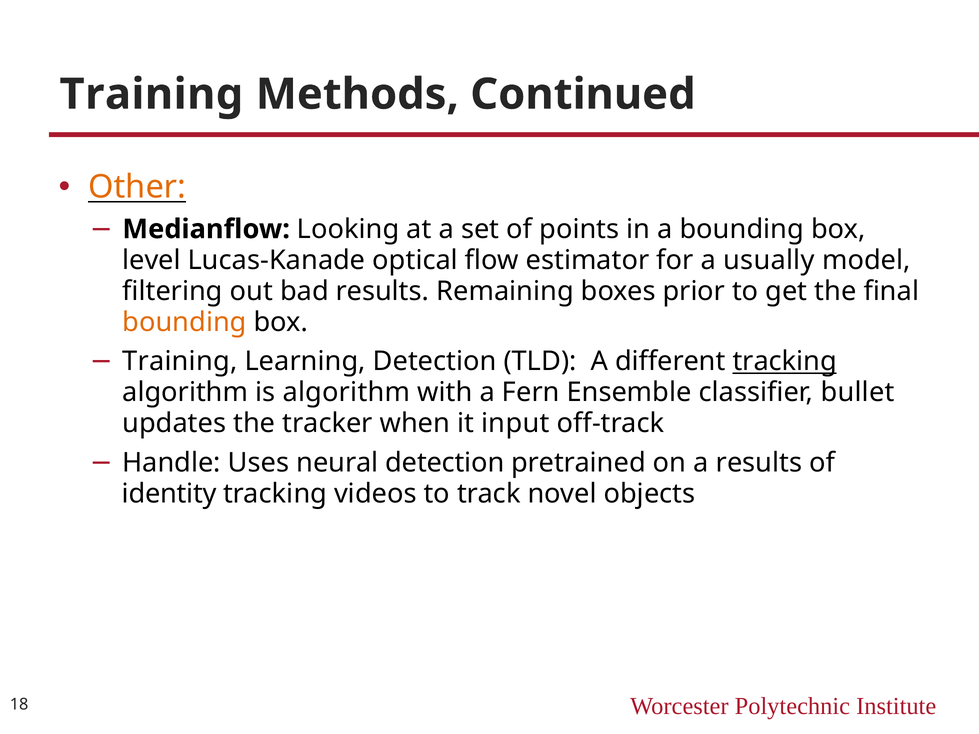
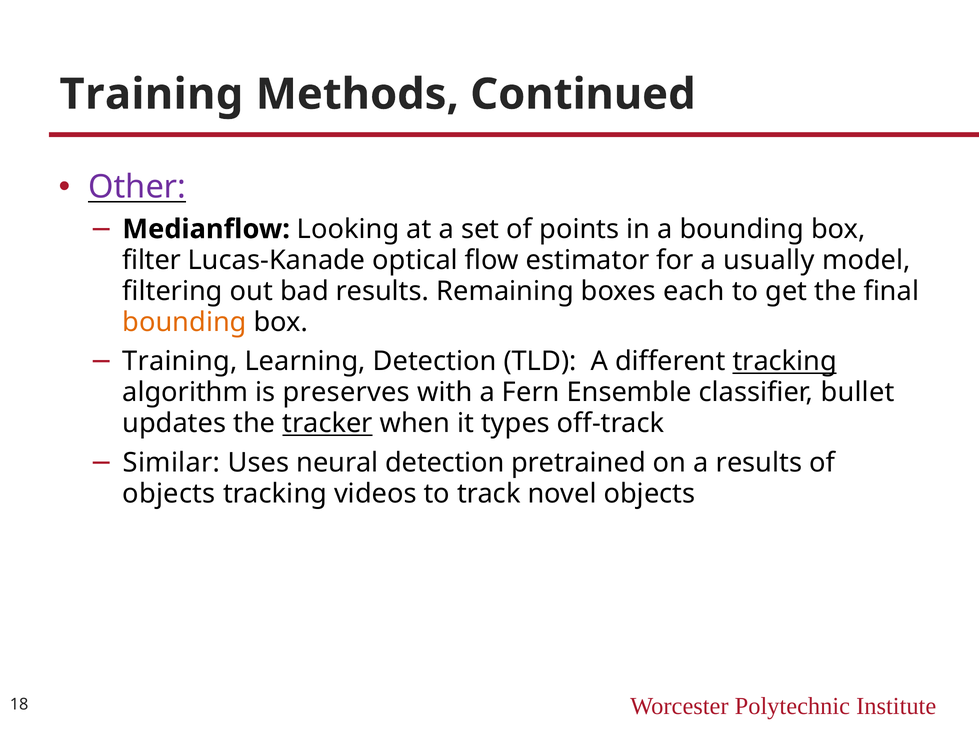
Other colour: orange -> purple
level: level -> filter
prior: prior -> each
is algorithm: algorithm -> preserves
tracker underline: none -> present
input: input -> types
Handle: Handle -> Similar
identity at (169, 494): identity -> objects
